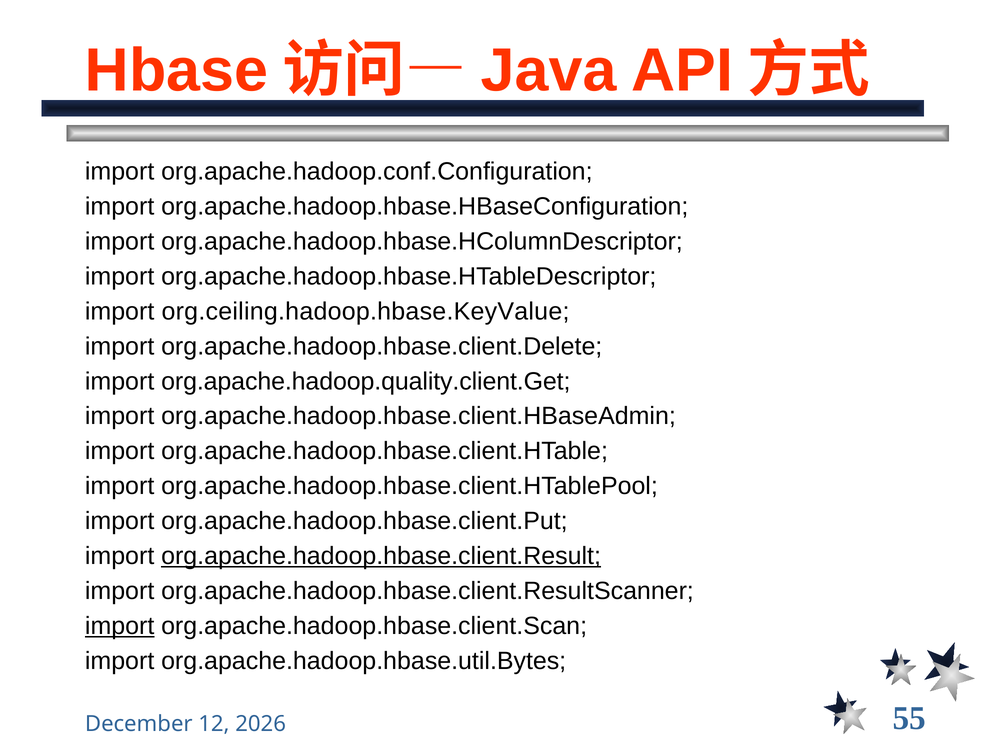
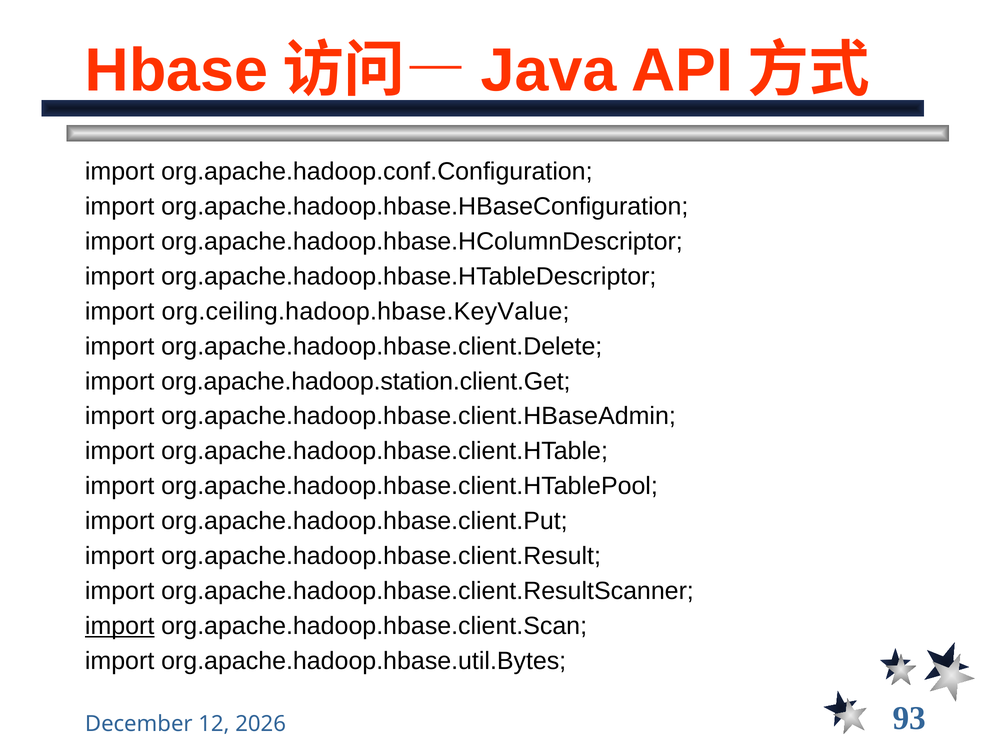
org.apache.hadoop.quality.client.Get: org.apache.hadoop.quality.client.Get -> org.apache.hadoop.station.client.Get
org.apache.hadoop.hbase.client.Result underline: present -> none
55: 55 -> 93
